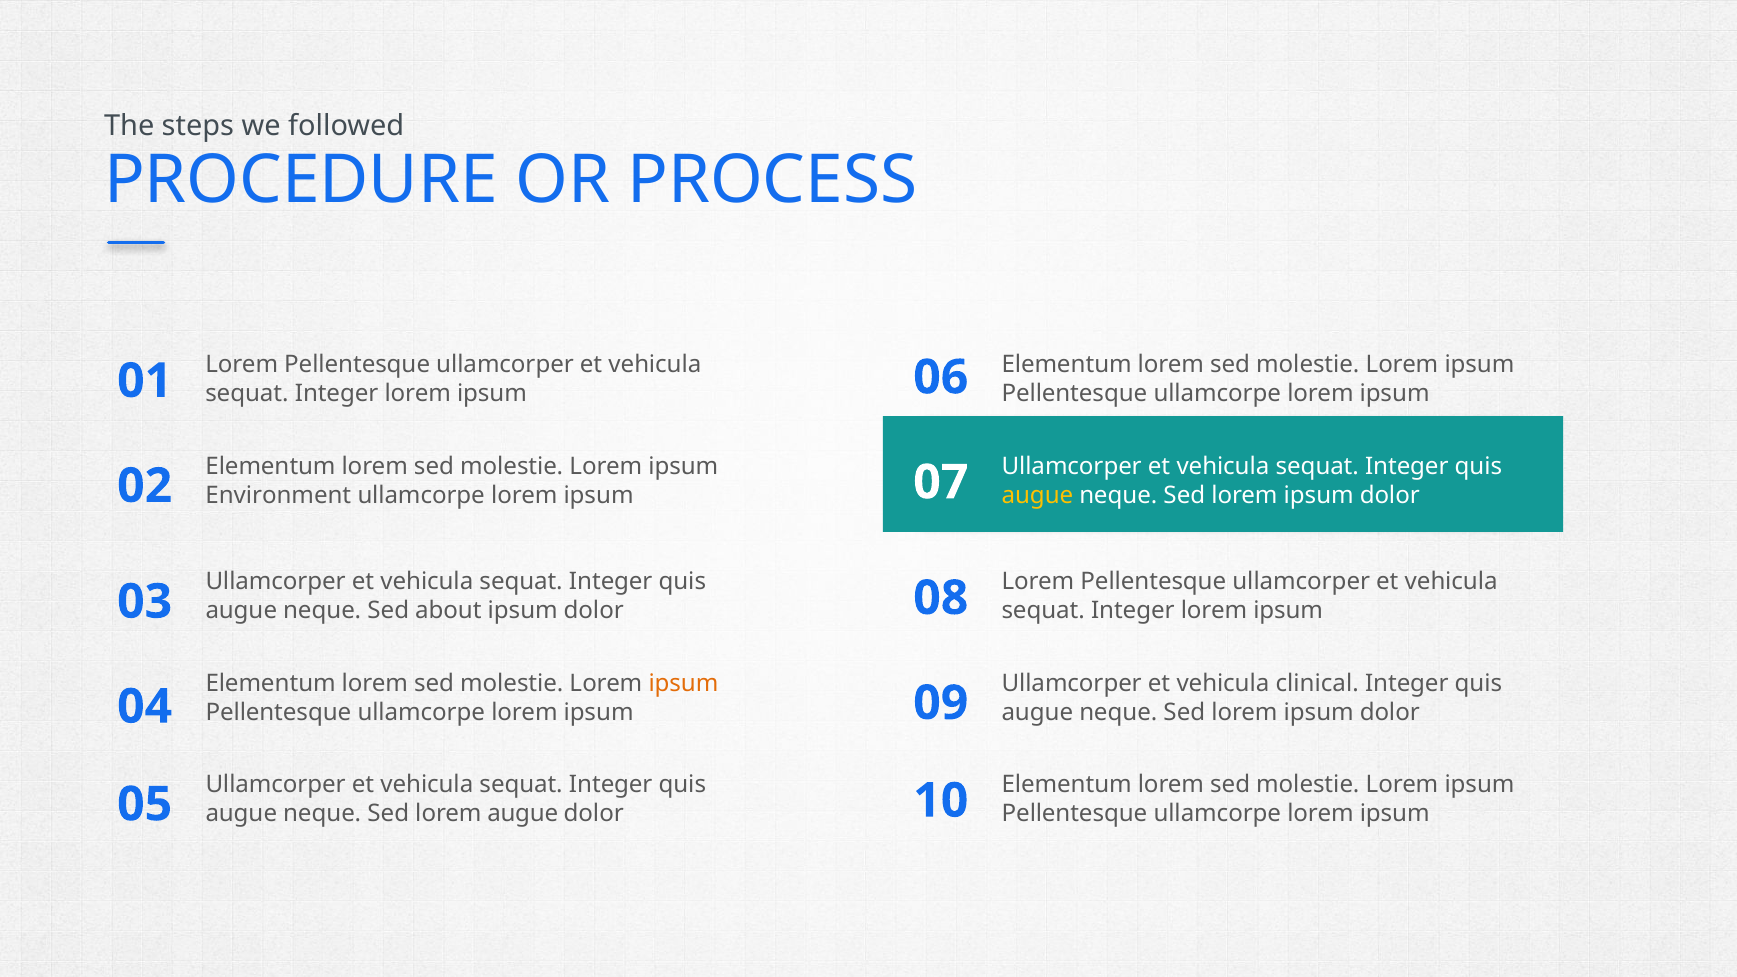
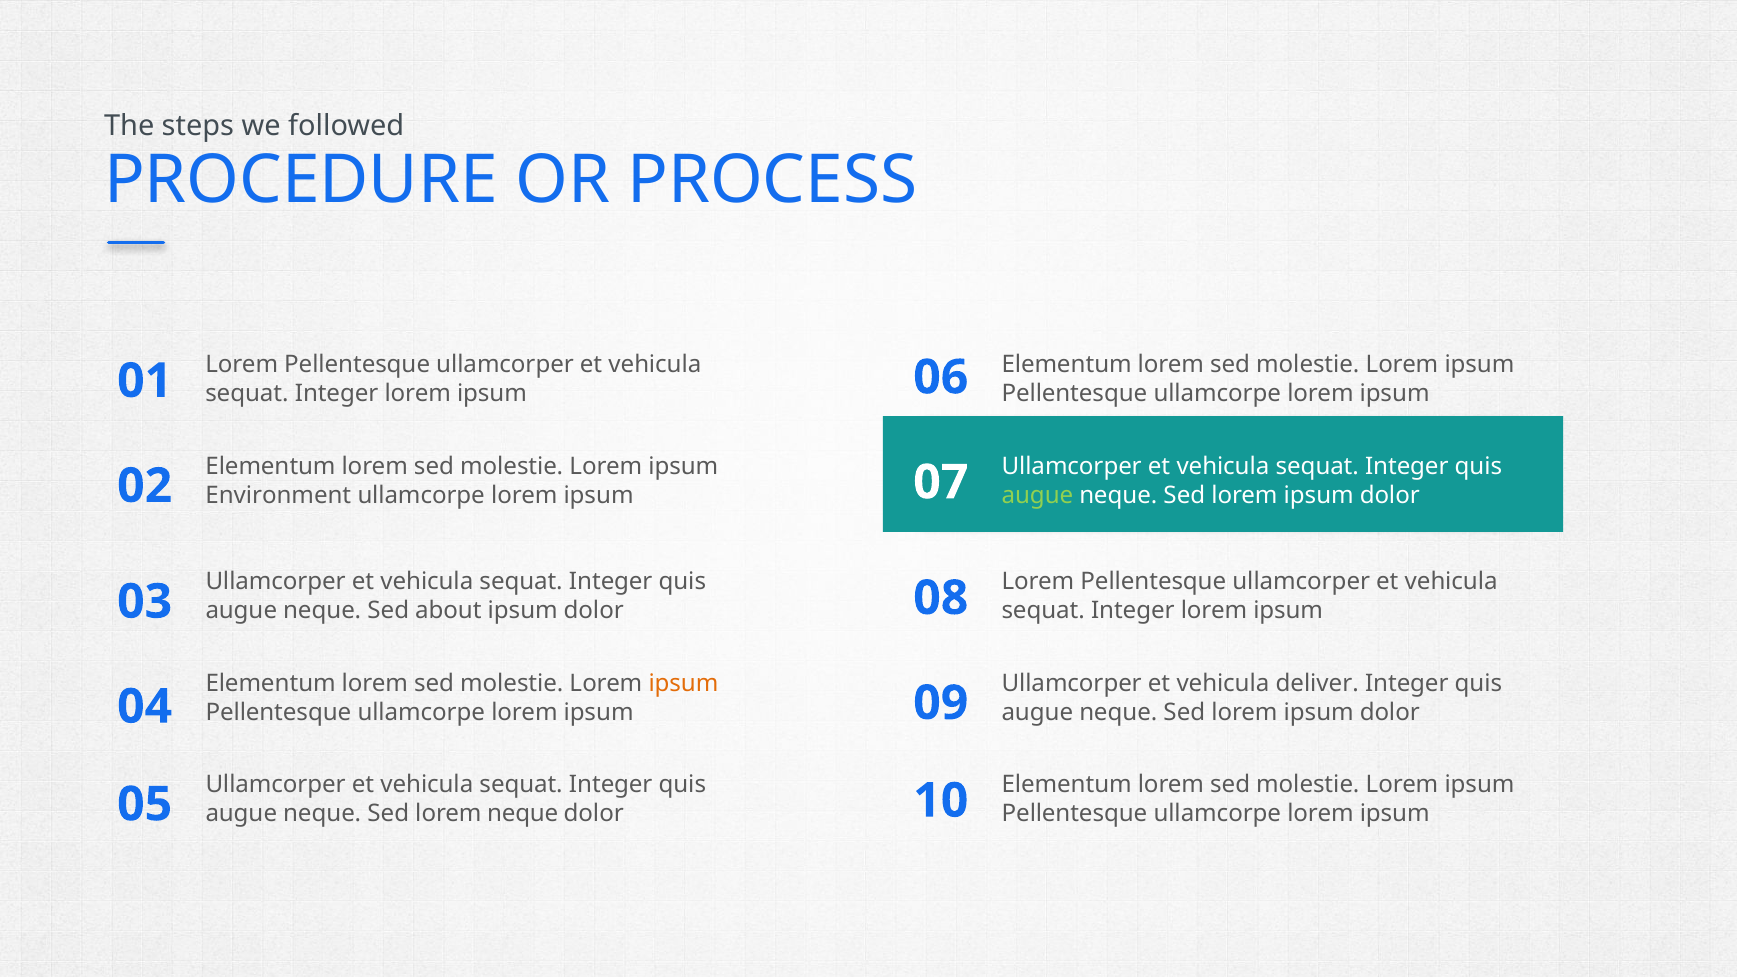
augue at (1037, 495) colour: yellow -> light green
clinical: clinical -> deliver
lorem augue: augue -> neque
